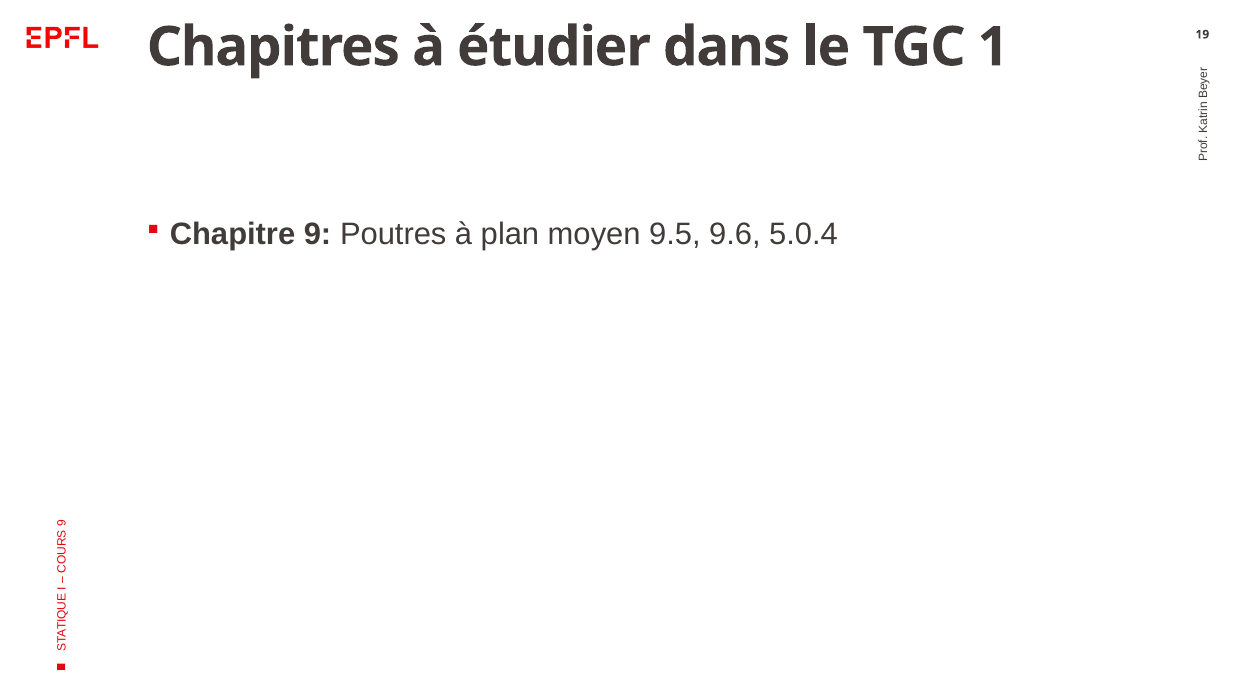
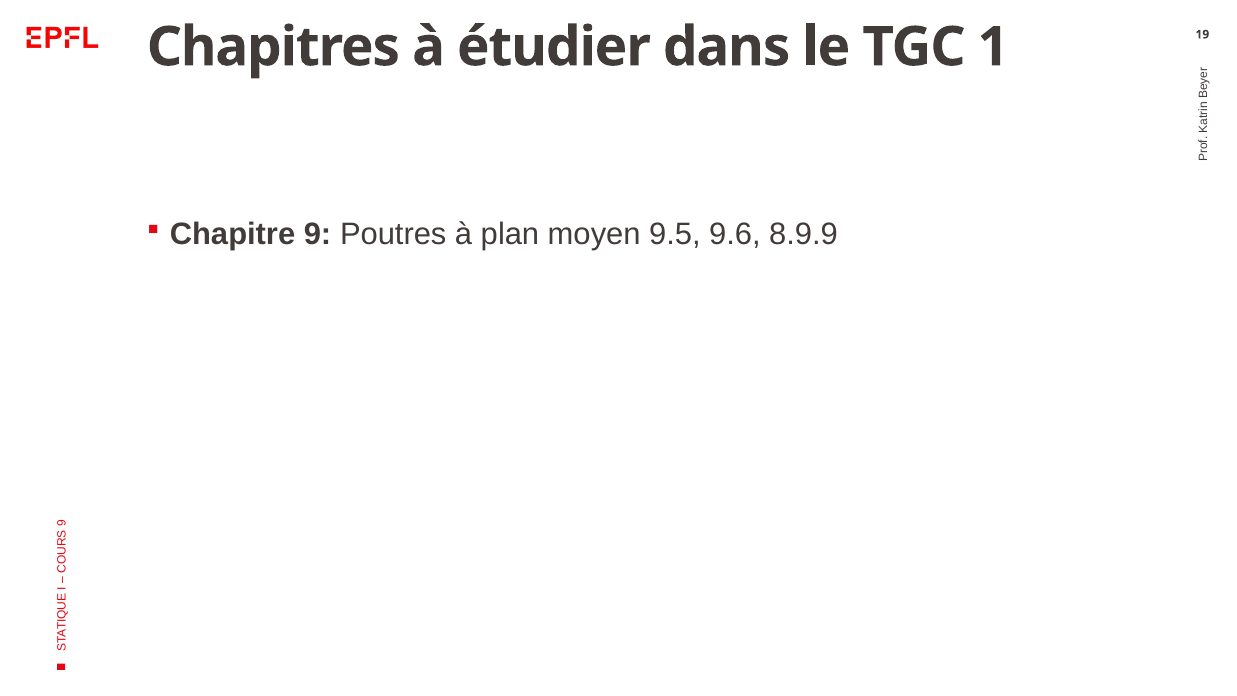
5.0.4: 5.0.4 -> 8.9.9
